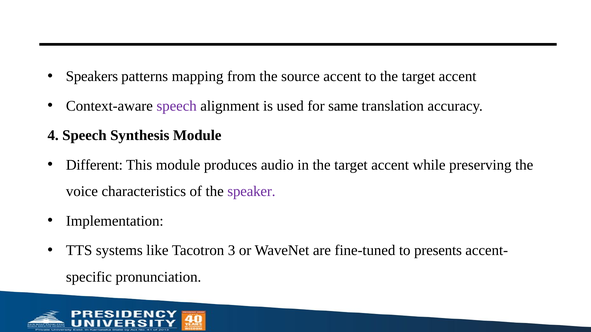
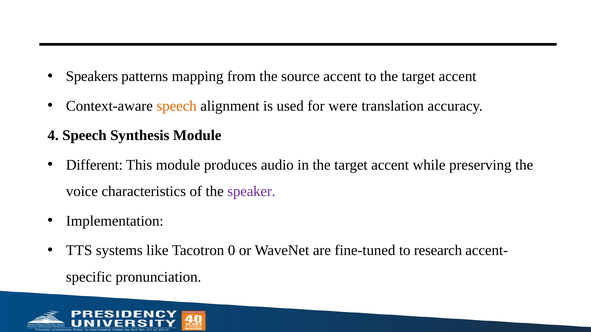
speech at (177, 106) colour: purple -> orange
same: same -> were
3: 3 -> 0
presents: presents -> research
